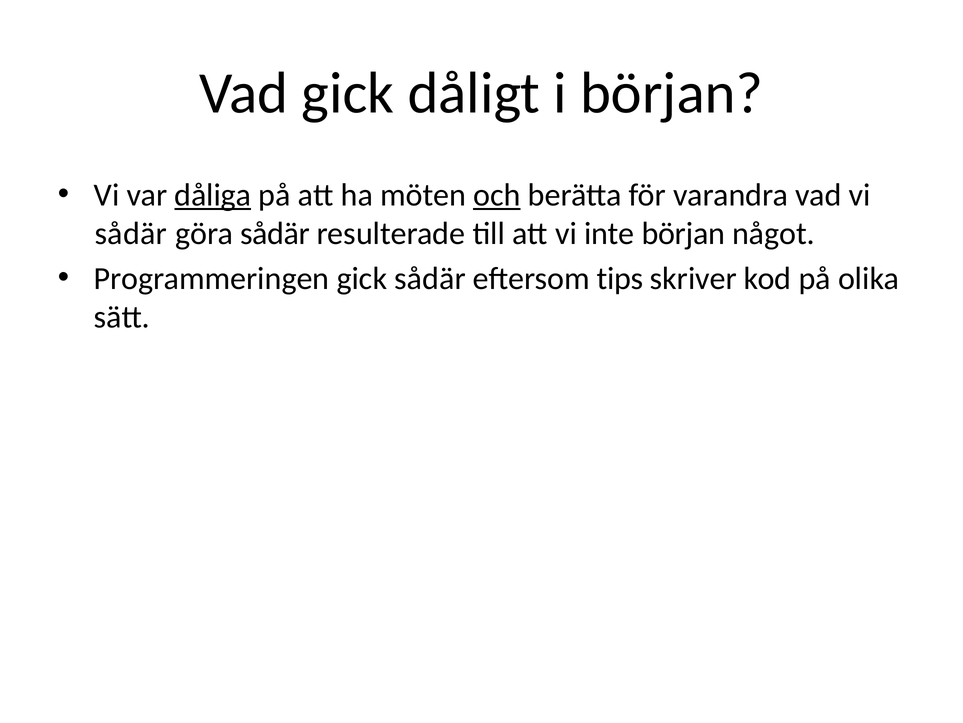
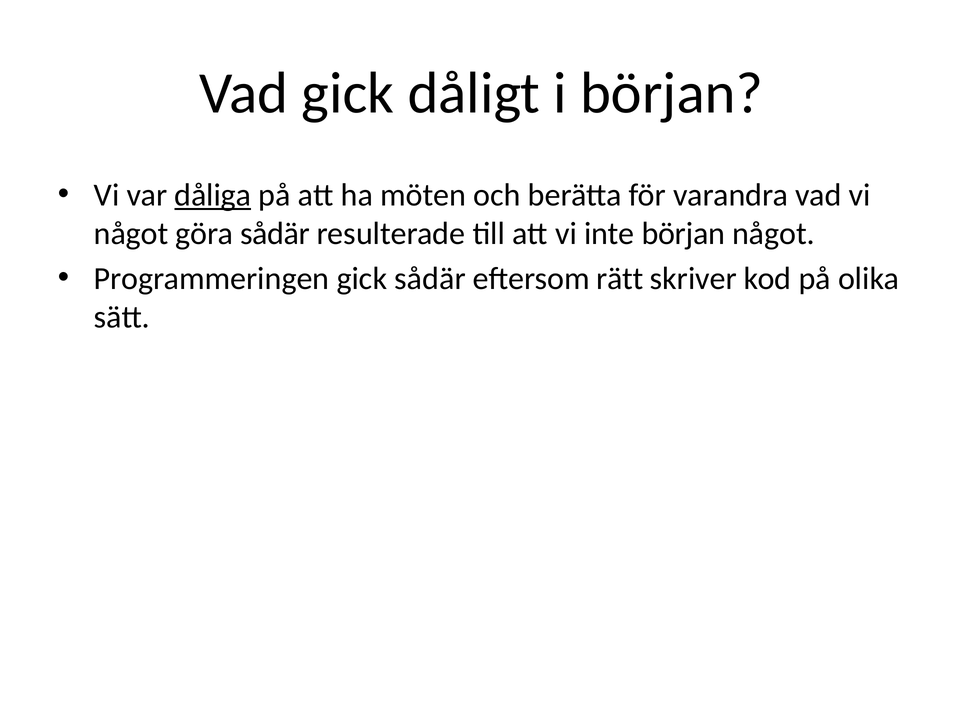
och underline: present -> none
sådär at (131, 233): sådär -> något
tips: tips -> rätt
